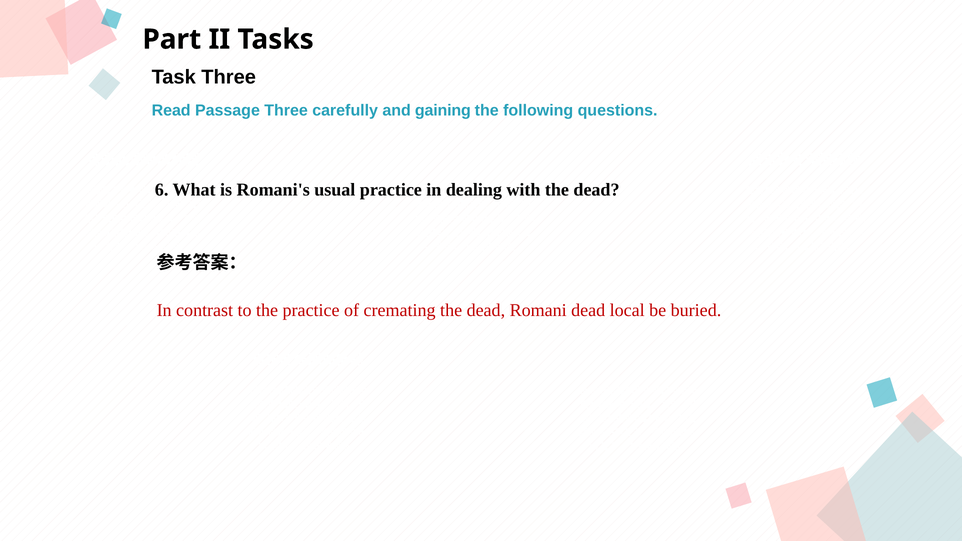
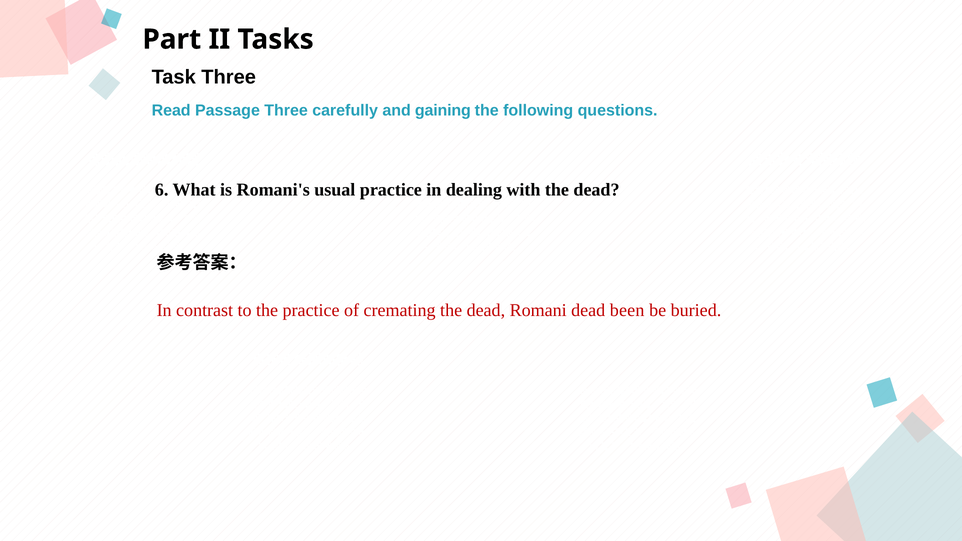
local: local -> been
